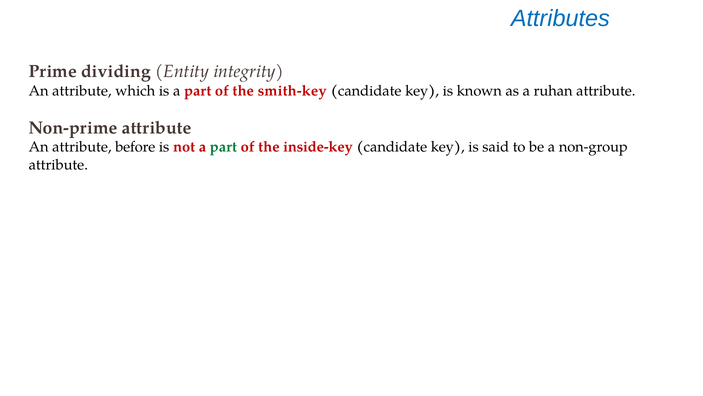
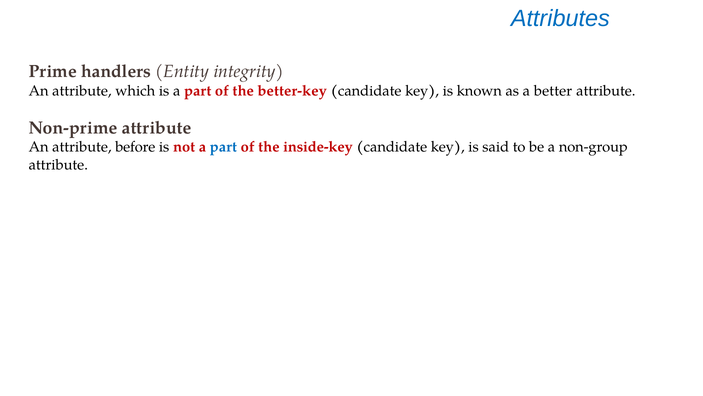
dividing: dividing -> handlers
smith-key: smith-key -> better-key
ruhan: ruhan -> better
part at (223, 147) colour: green -> blue
